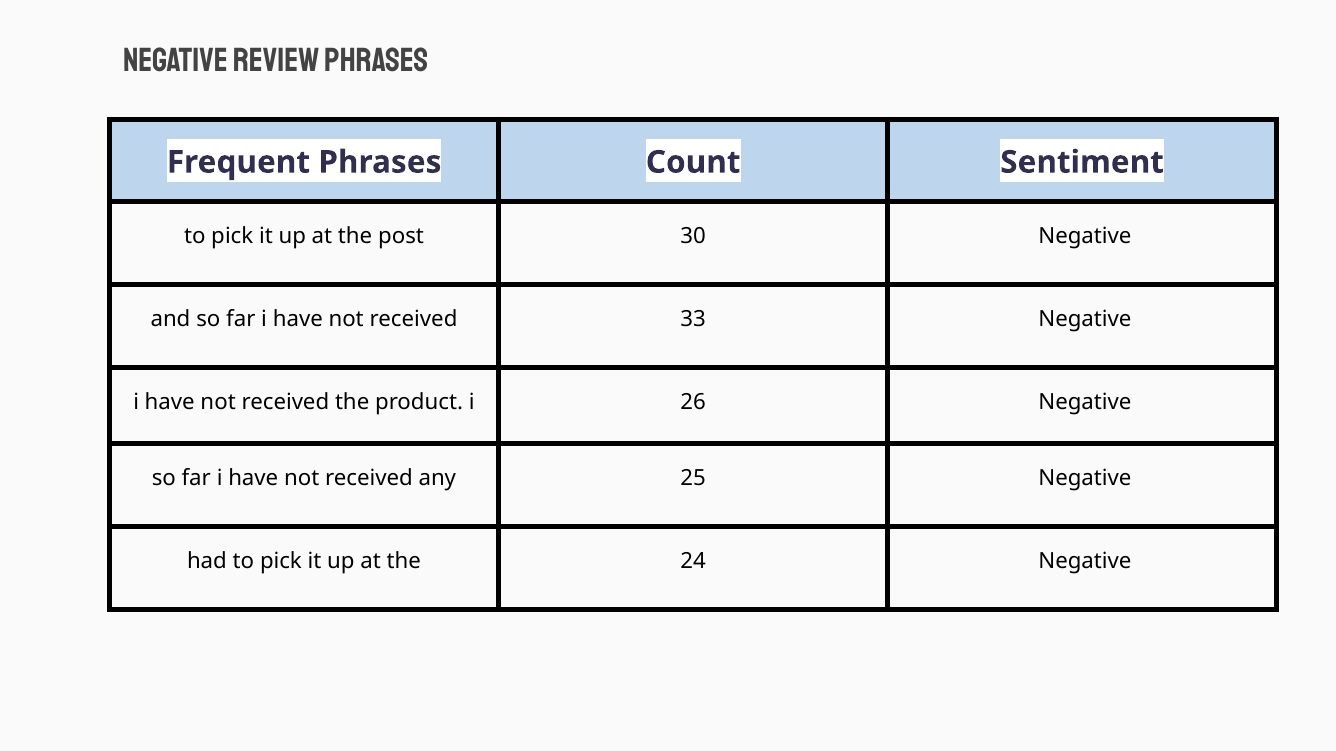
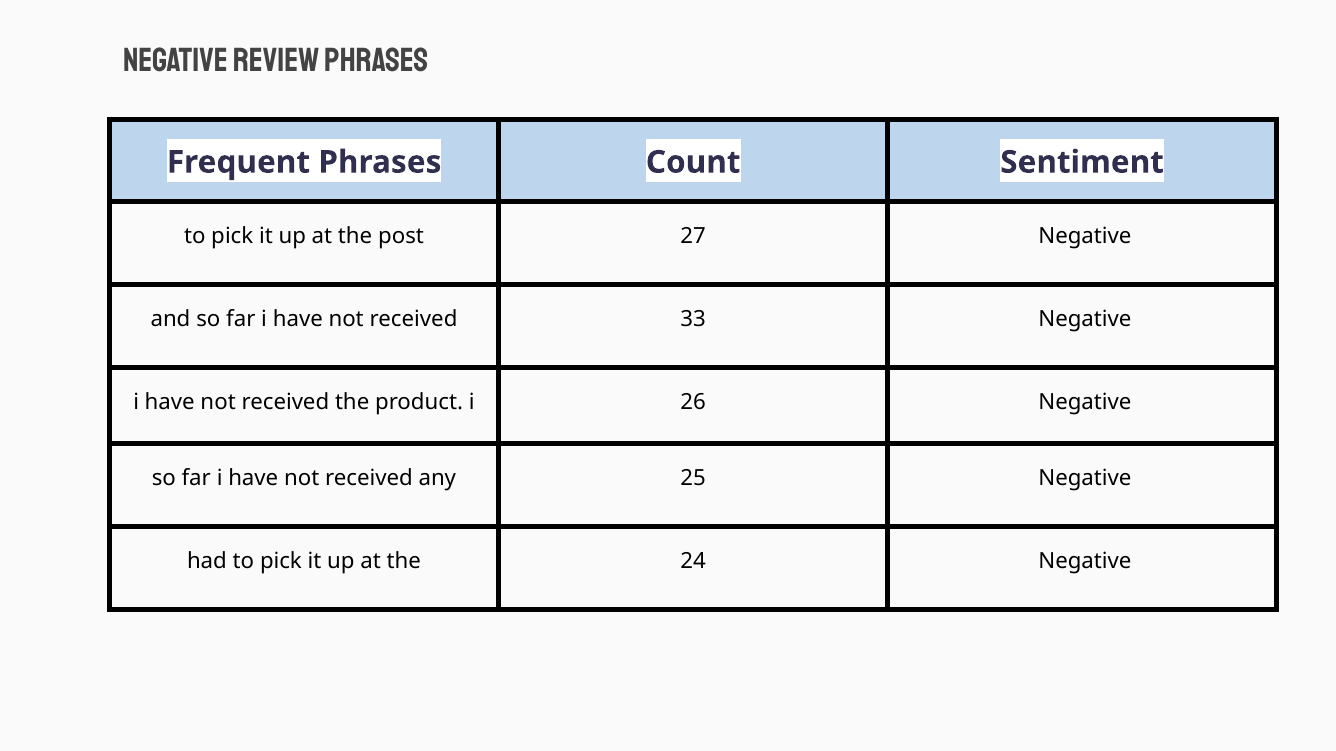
30: 30 -> 27
